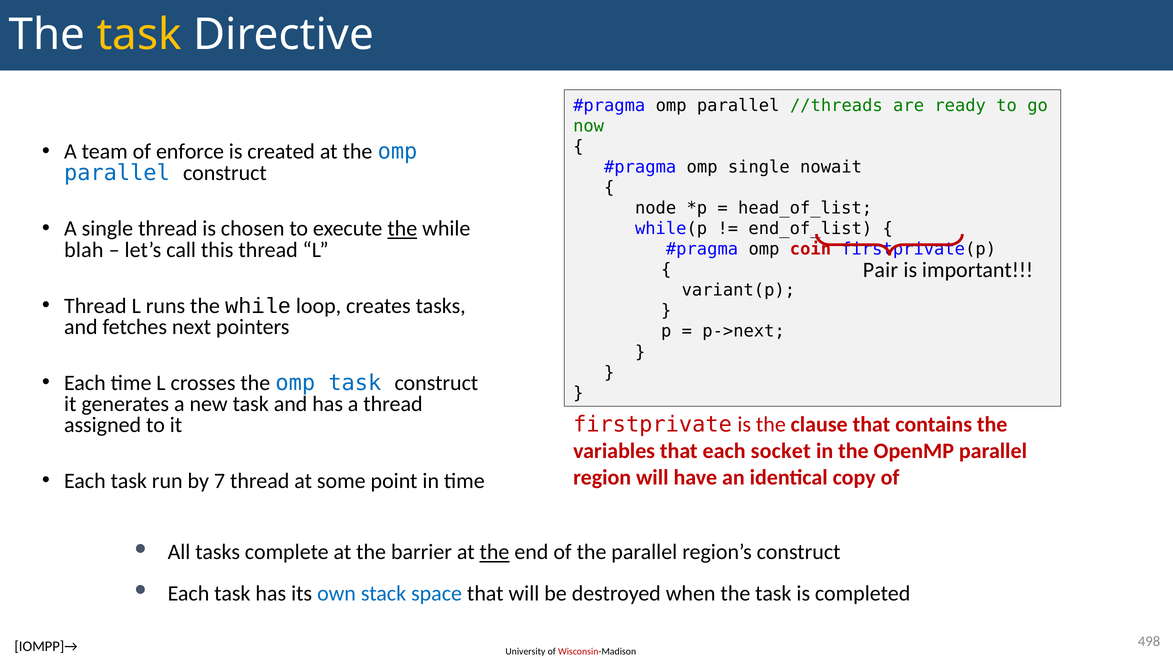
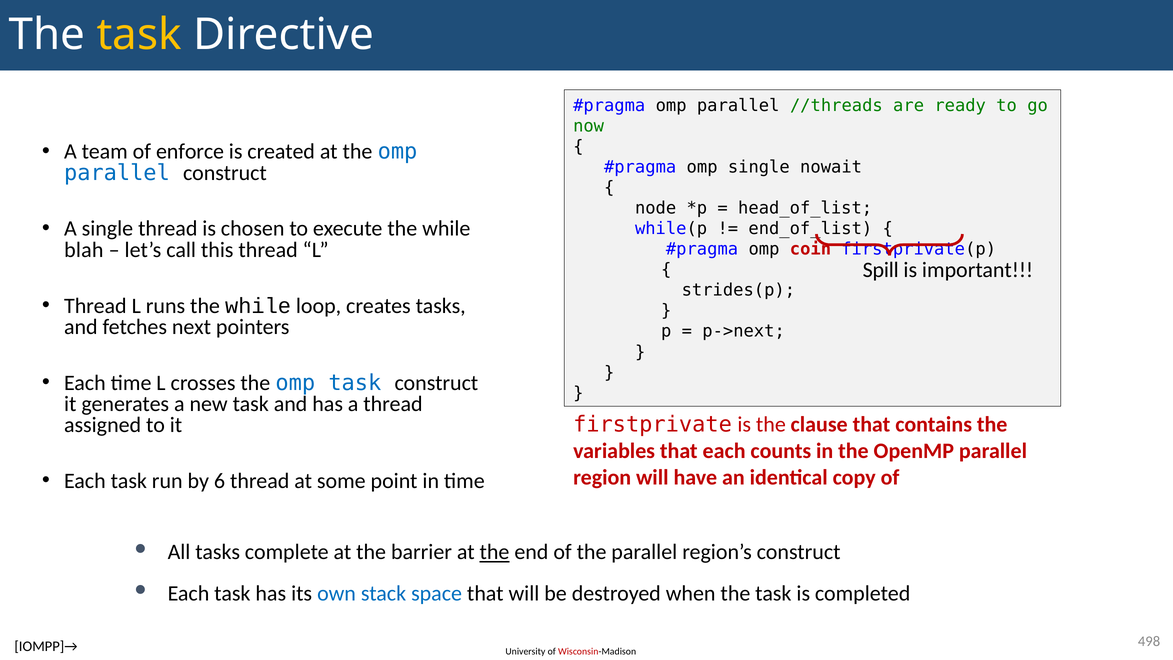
the at (402, 229) underline: present -> none
Pair: Pair -> Spill
variant(p: variant(p -> strides(p
socket: socket -> counts
7: 7 -> 6
